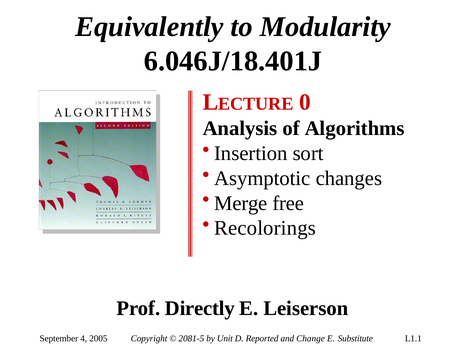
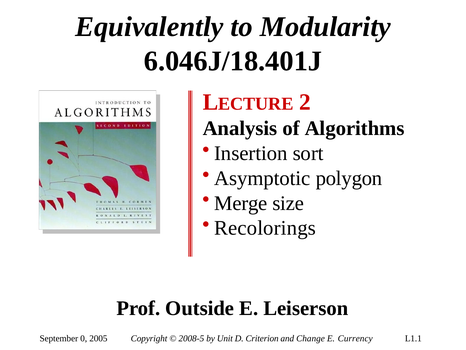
0: 0 -> 2
changes: changes -> polygon
free: free -> size
Directly: Directly -> Outside
4: 4 -> 0
2081-5: 2081-5 -> 2008-5
Reported: Reported -> Criterion
Substitute: Substitute -> Currency
